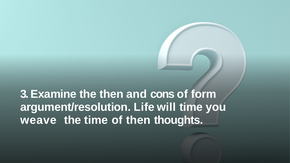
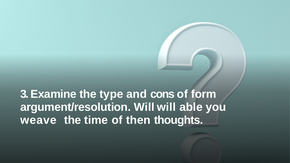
the then: then -> type
argument/resolution Life: Life -> Will
will time: time -> able
